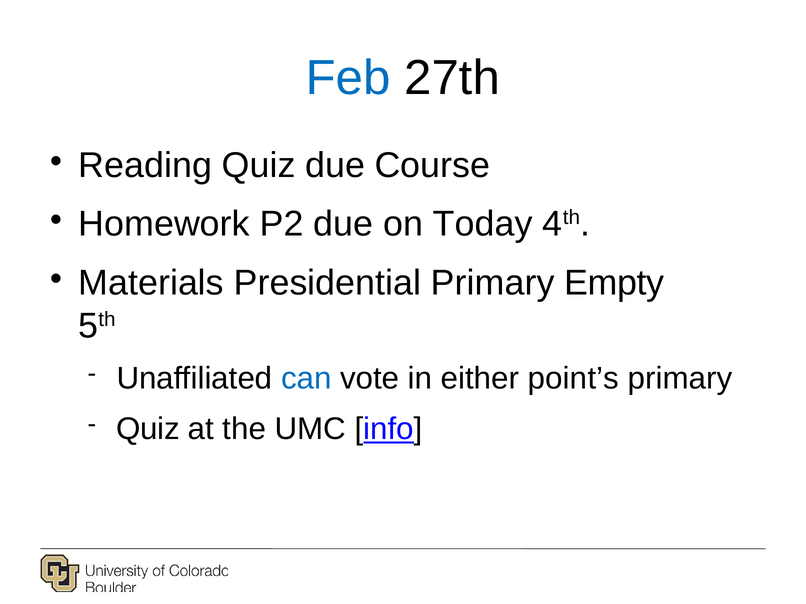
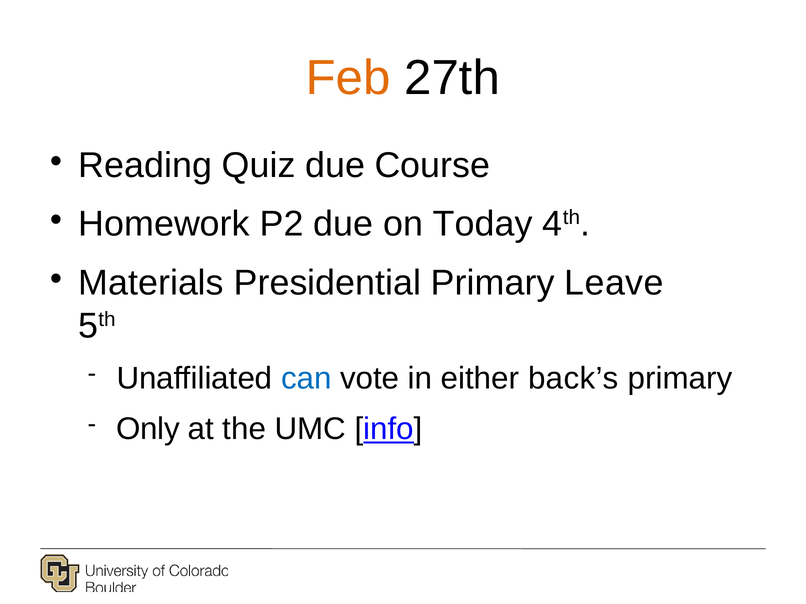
Feb colour: blue -> orange
Empty: Empty -> Leave
point’s: point’s -> back’s
Quiz at (148, 429): Quiz -> Only
